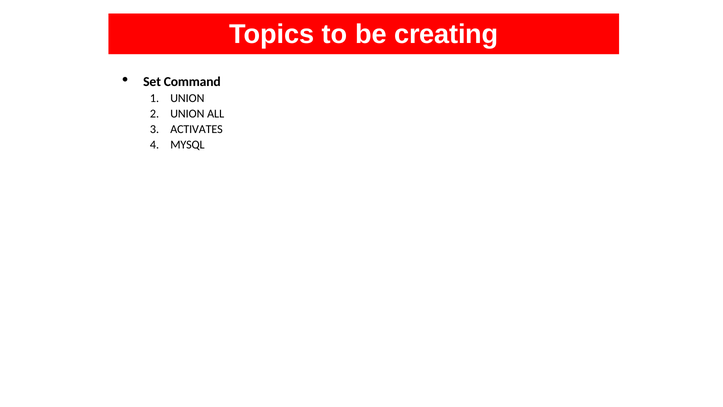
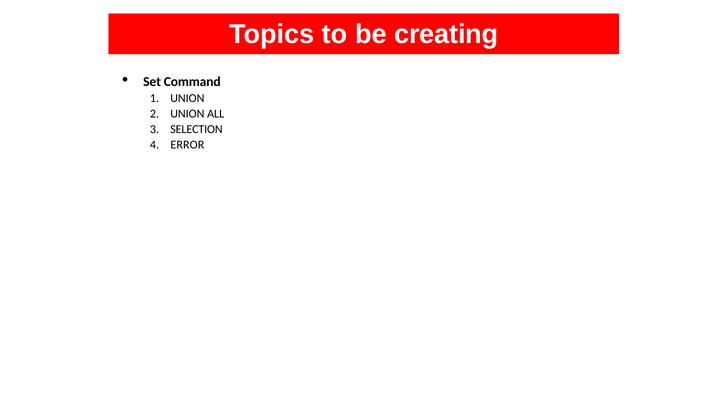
ACTIVATES: ACTIVATES -> SELECTION
MYSQL: MYSQL -> ERROR
